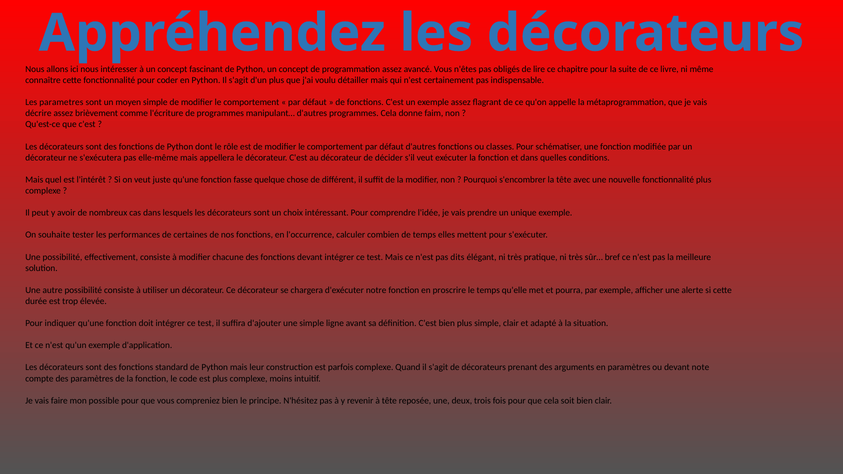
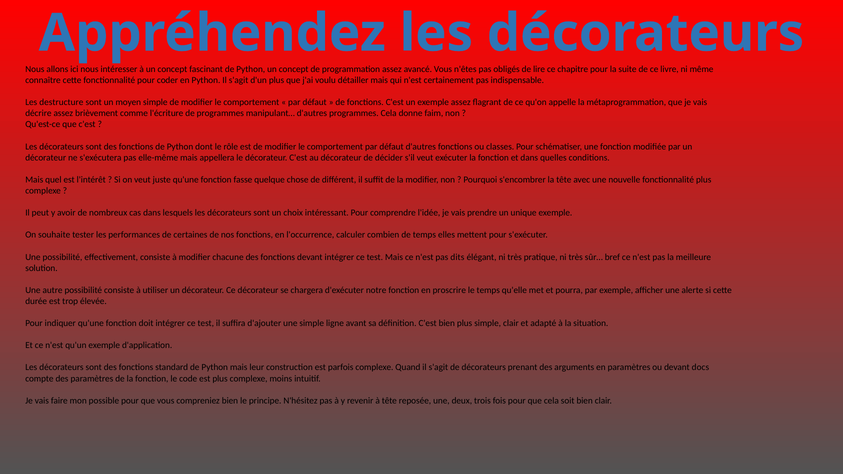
parametres: parametres -> destructure
note: note -> docs
